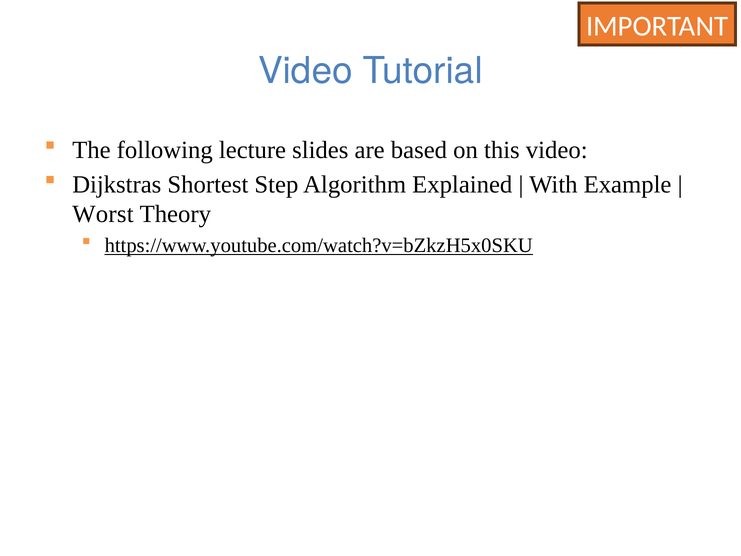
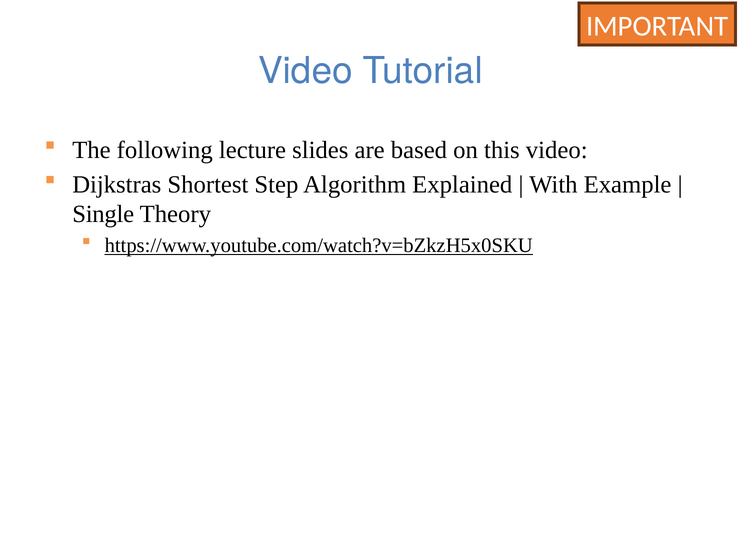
Worst: Worst -> Single
